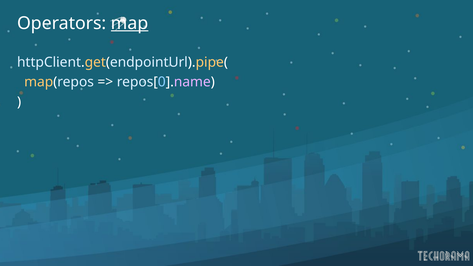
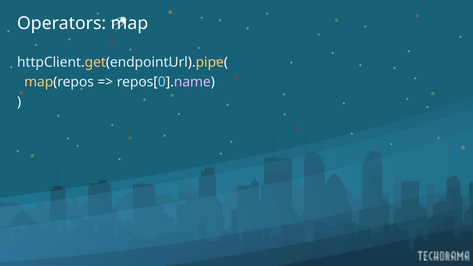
map underline: present -> none
